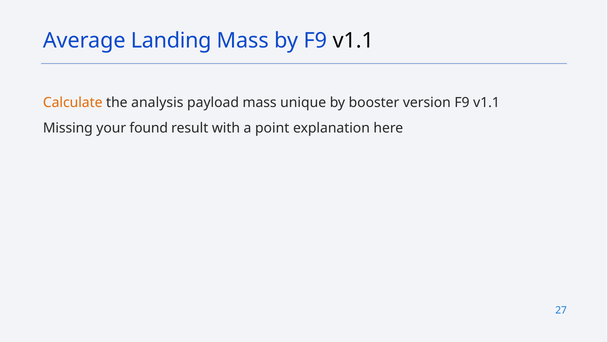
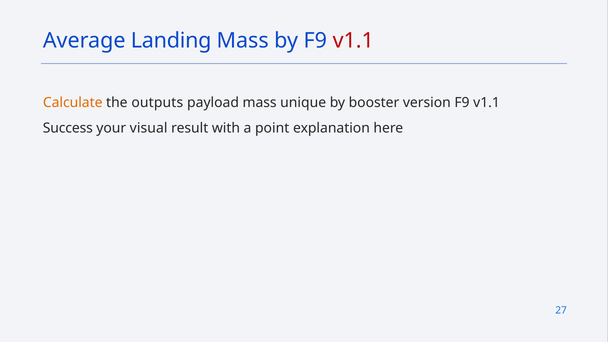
v1.1 at (353, 41) colour: black -> red
analysis: analysis -> outputs
Missing: Missing -> Success
found: found -> visual
